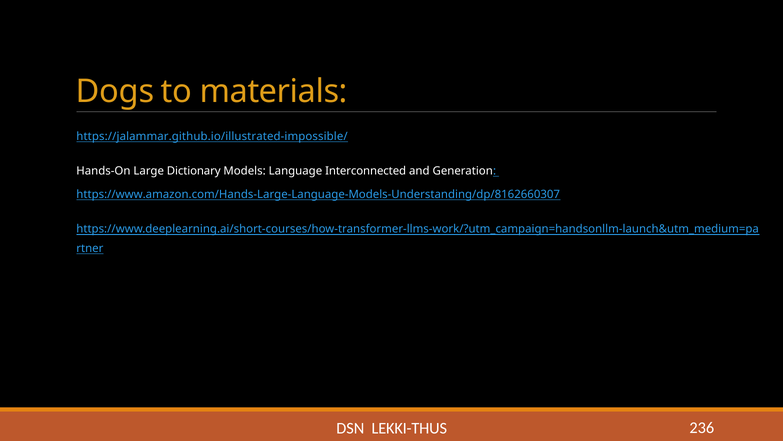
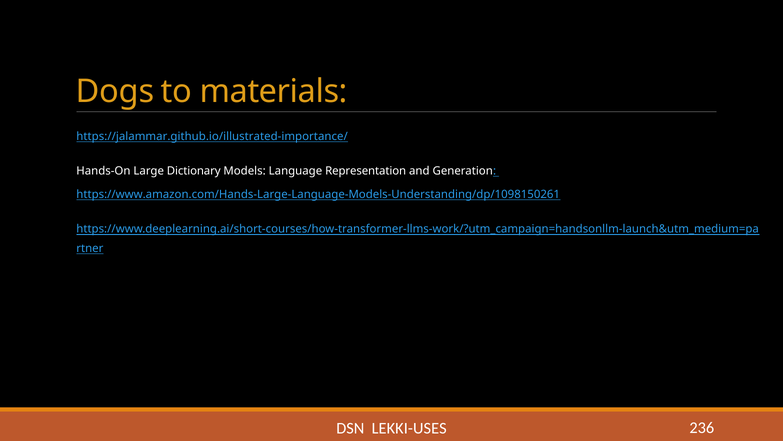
https://jalammar.github.io/illustrated-impossible/: https://jalammar.github.io/illustrated-impossible/ -> https://jalammar.github.io/illustrated-importance/
Interconnected: Interconnected -> Representation
https://www.amazon.com/Hands-Large-Language-Models-Understanding/dp/8162660307: https://www.amazon.com/Hands-Large-Language-Models-Understanding/dp/8162660307 -> https://www.amazon.com/Hands-Large-Language-Models-Understanding/dp/1098150261
LEKKI-THUS: LEKKI-THUS -> LEKKI-USES
